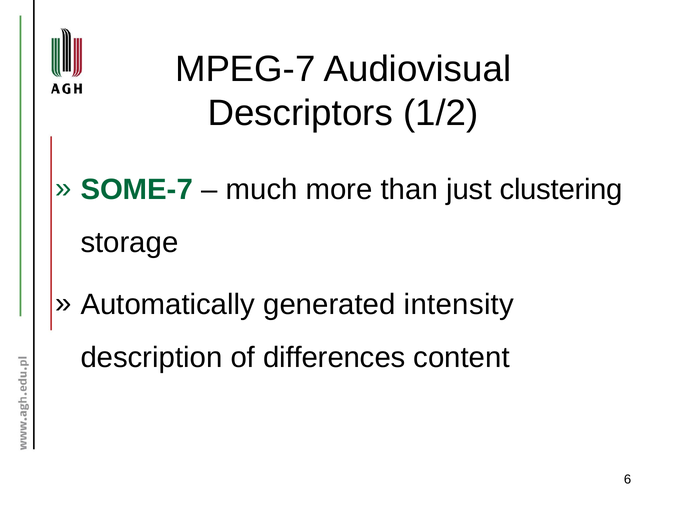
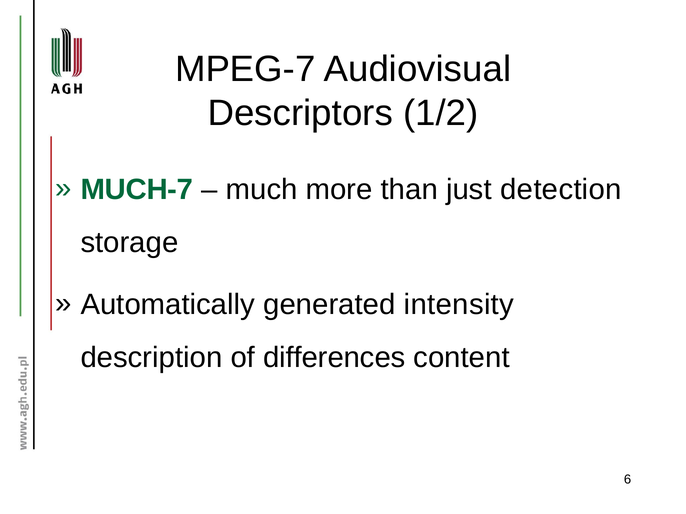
SOME-7: SOME-7 -> MUCH-7
clustering: clustering -> detection
